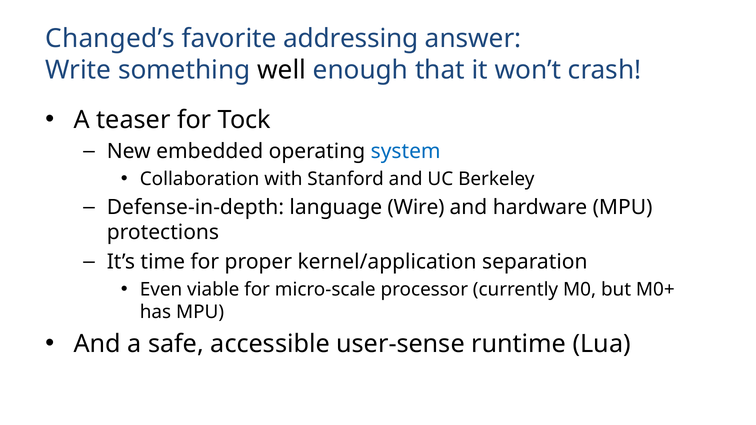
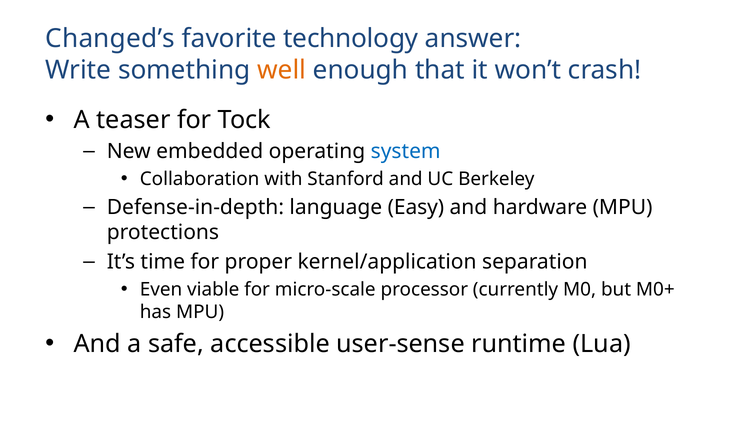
addressing: addressing -> technology
well colour: black -> orange
Wire: Wire -> Easy
